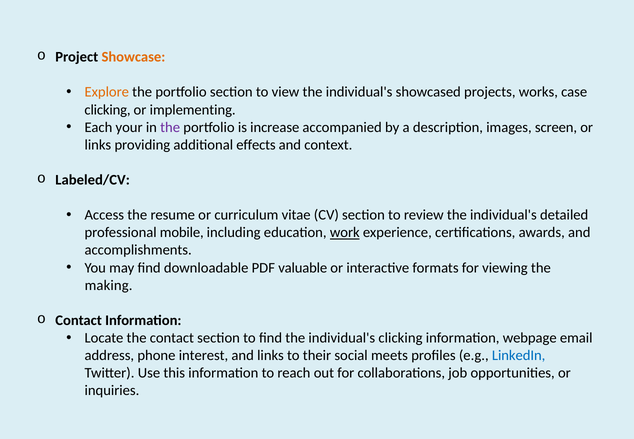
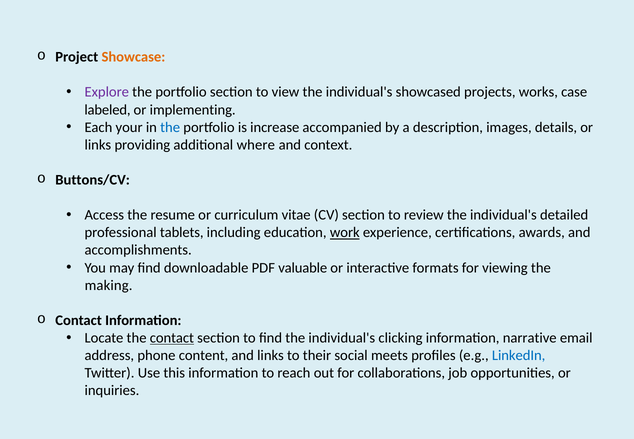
Explore colour: orange -> purple
clicking at (108, 110): clicking -> labeled
the at (170, 127) colour: purple -> blue
screen: screen -> details
effects: effects -> where
Labeled/CV: Labeled/CV -> Buttons/CV
mobile: mobile -> tablets
contact at (172, 338) underline: none -> present
webpage: webpage -> narrative
interest: interest -> content
